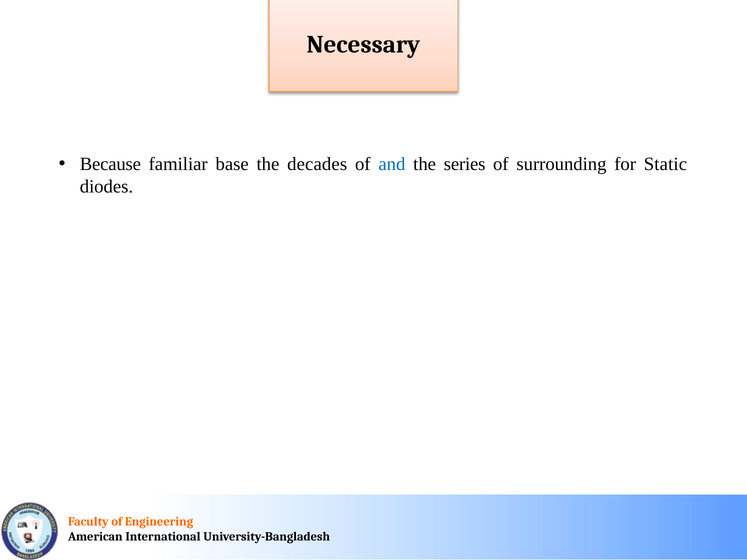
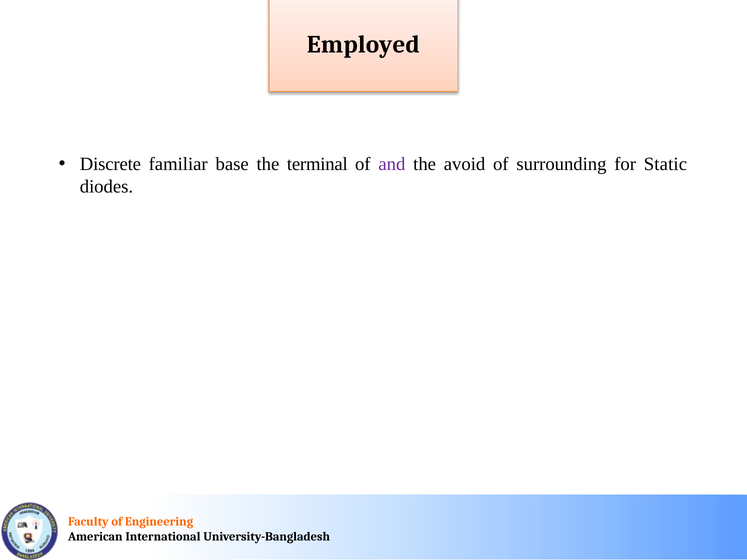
Necessary: Necessary -> Employed
Because: Because -> Discrete
decades: decades -> terminal
and colour: blue -> purple
series: series -> avoid
